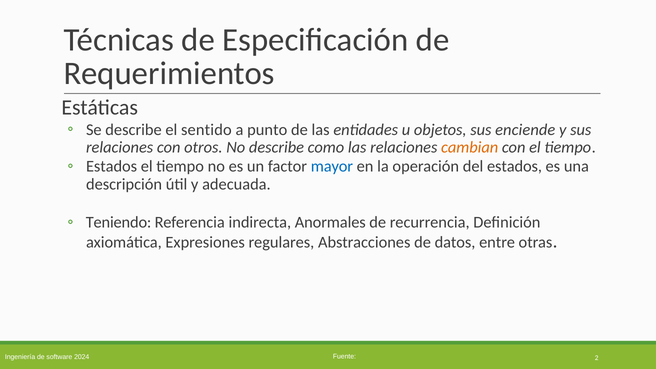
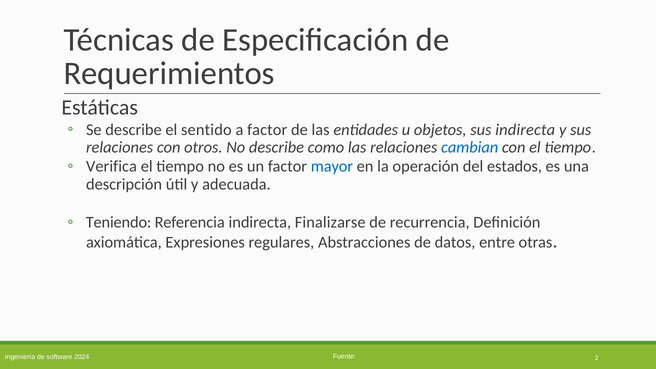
a punto: punto -> factor
sus enciende: enciende -> indirecta
cambian colour: orange -> blue
Estados at (112, 166): Estados -> Verifica
Anormales: Anormales -> Finalizarse
